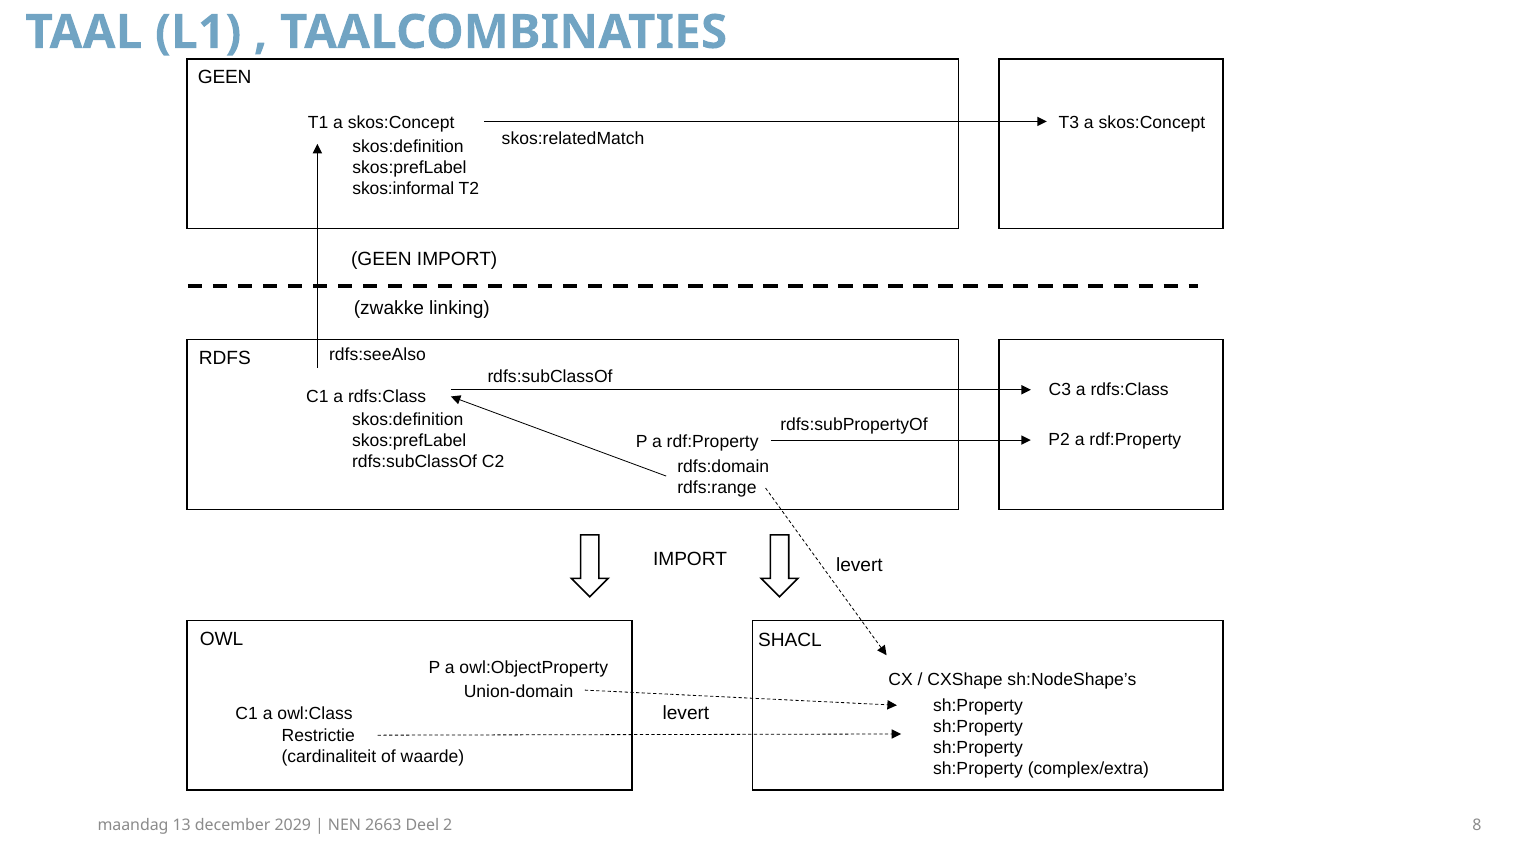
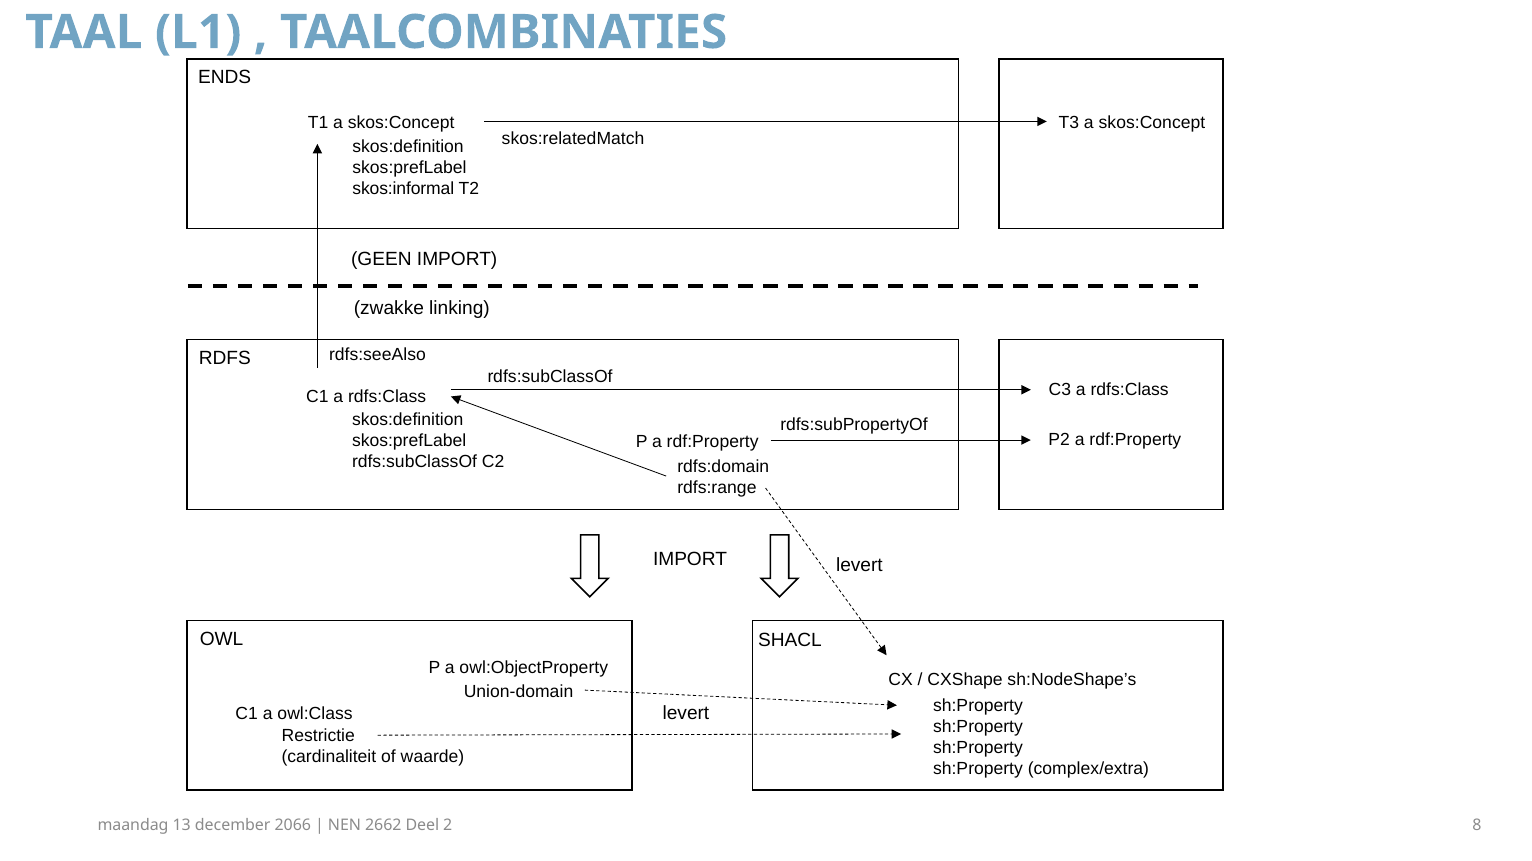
GEEN at (225, 78): GEEN -> ENDS
2029: 2029 -> 2066
2663: 2663 -> 2662
